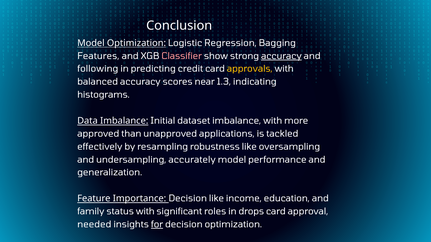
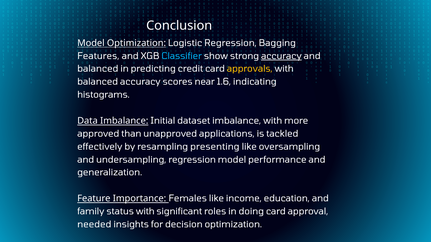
Classifier colour: pink -> light blue
following at (98, 69): following -> balanced
1.3: 1.3 -> 1.6
robustness: robustness -> presenting
undersampling accurately: accurately -> regression
Importance Decision: Decision -> Females
drops: drops -> doing
for underline: present -> none
